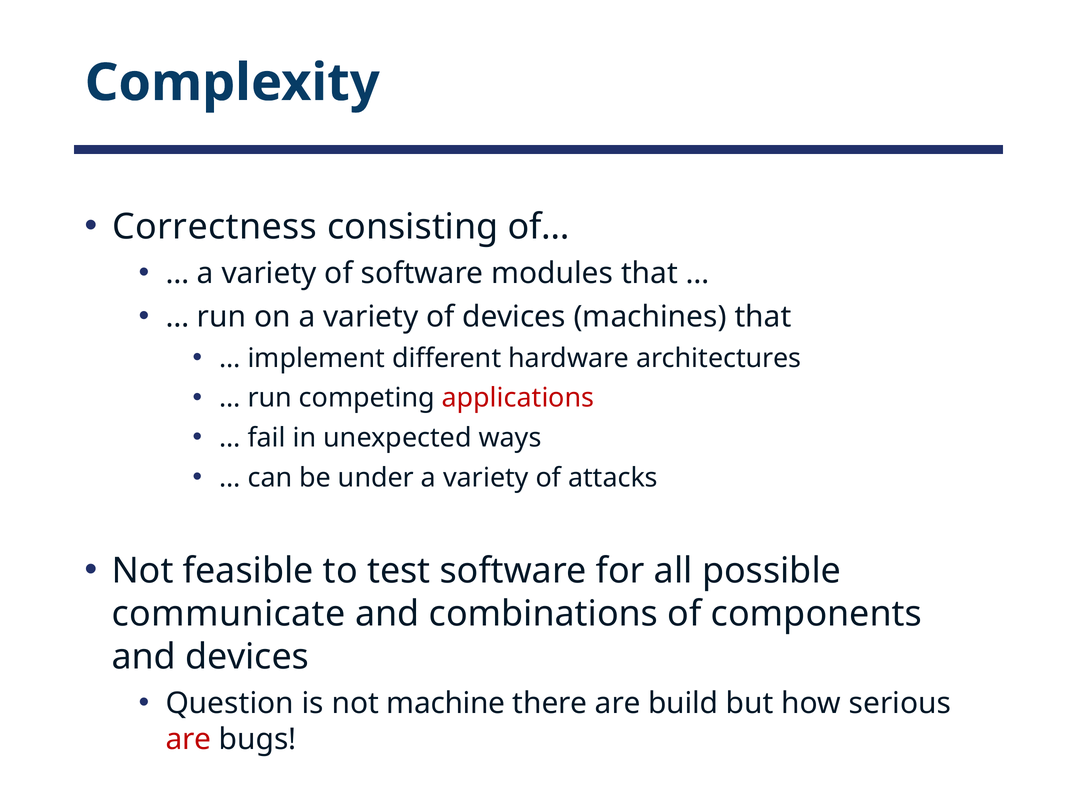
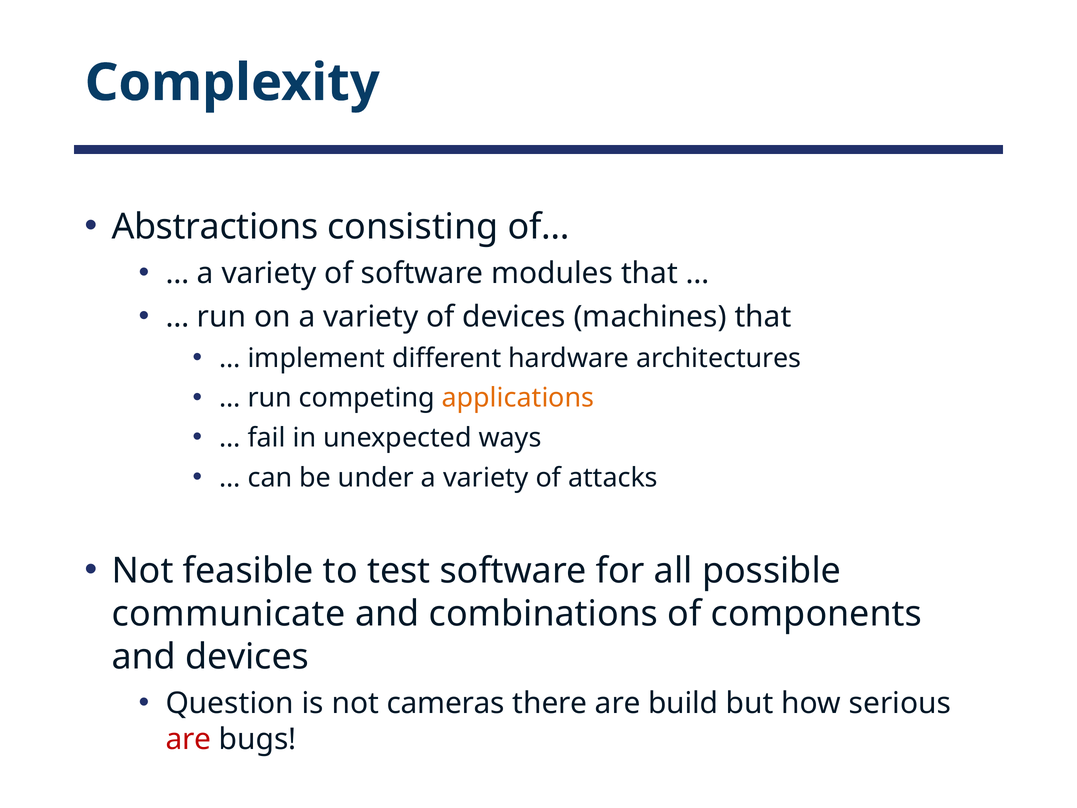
Correctness: Correctness -> Abstractions
applications colour: red -> orange
machine: machine -> cameras
